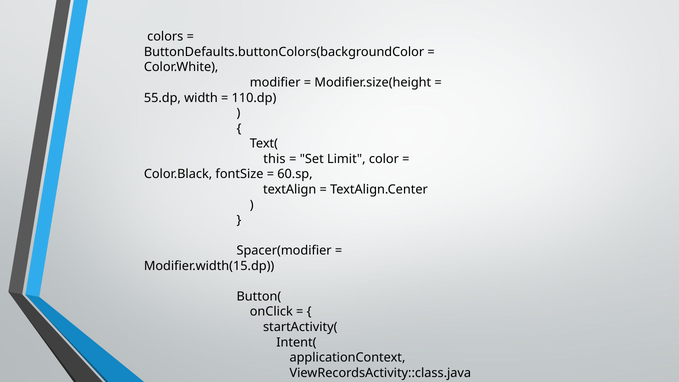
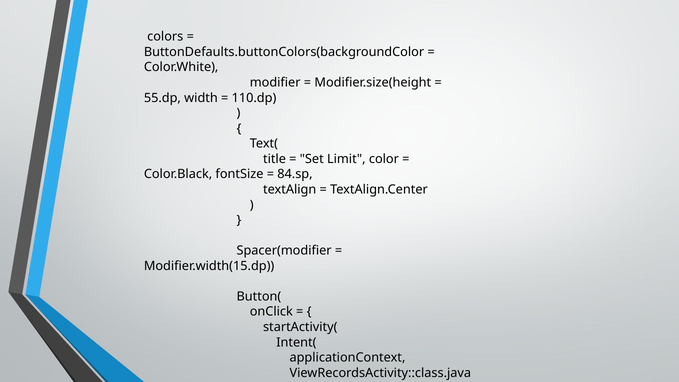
this: this -> title
60.sp: 60.sp -> 84.sp
